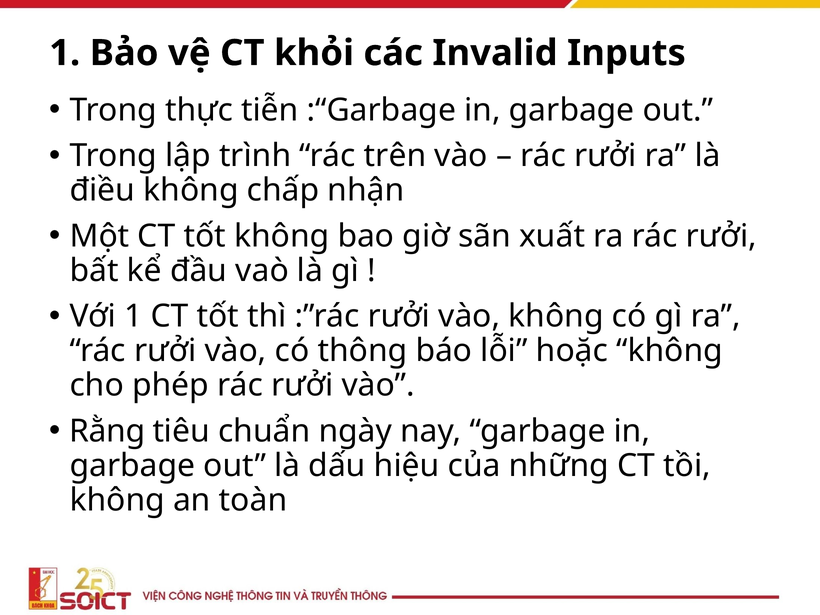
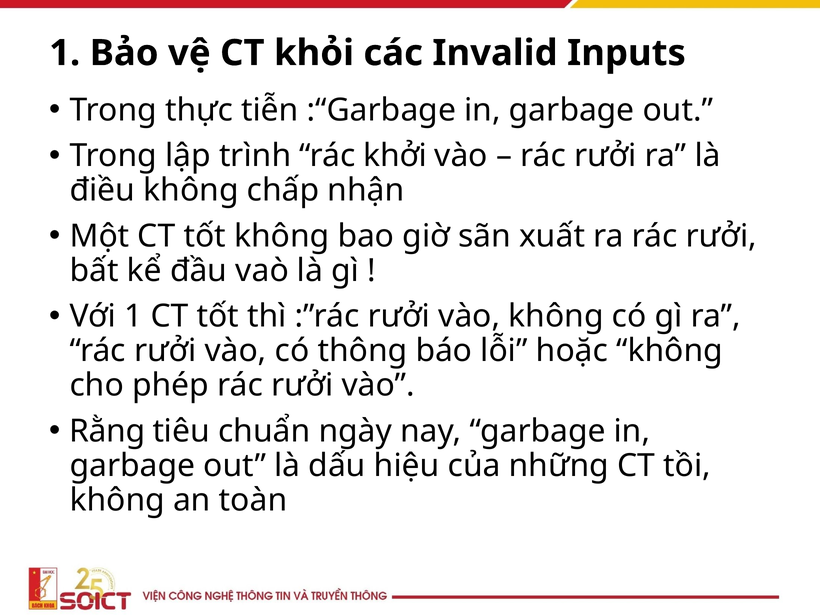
trên: trên -> khởi
